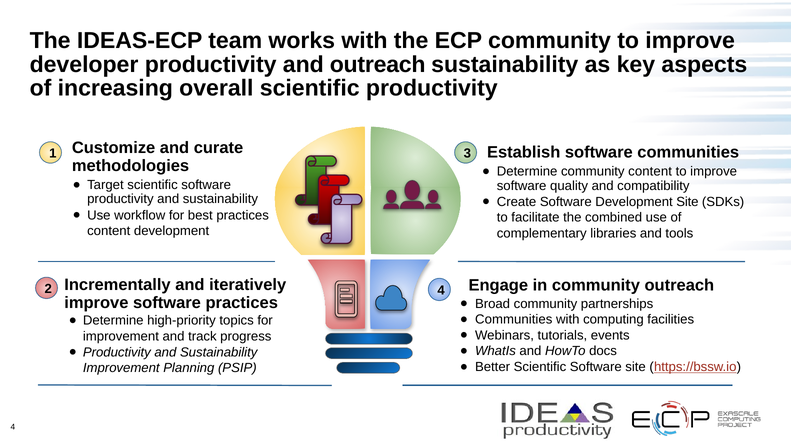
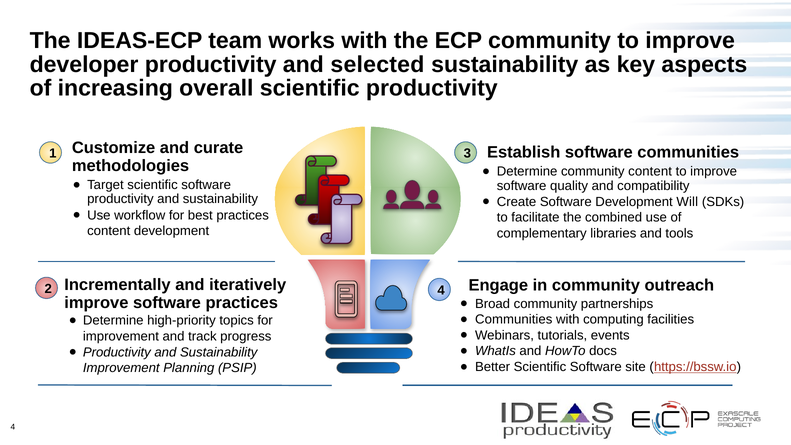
and outreach: outreach -> selected
Development Site: Site -> Will
